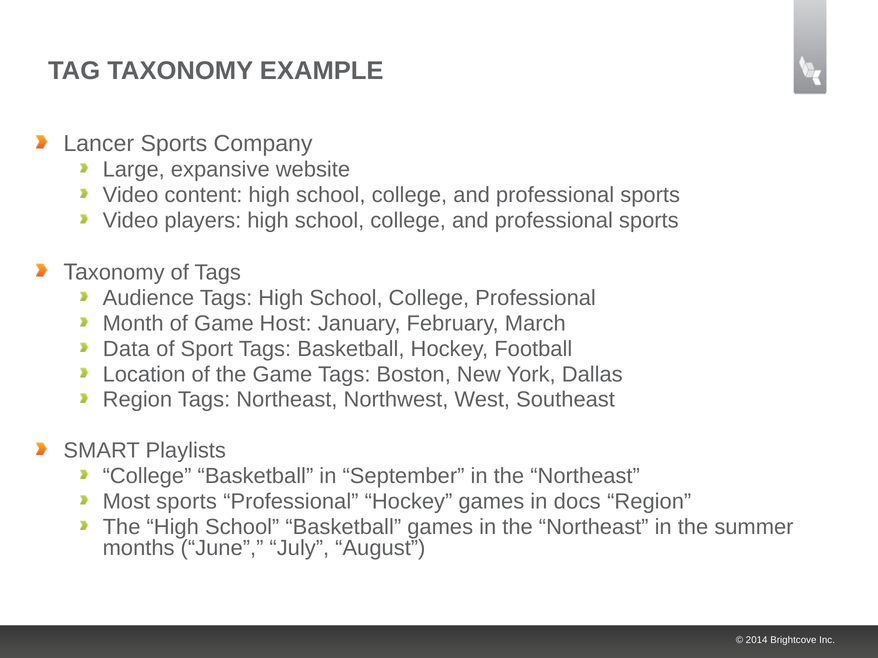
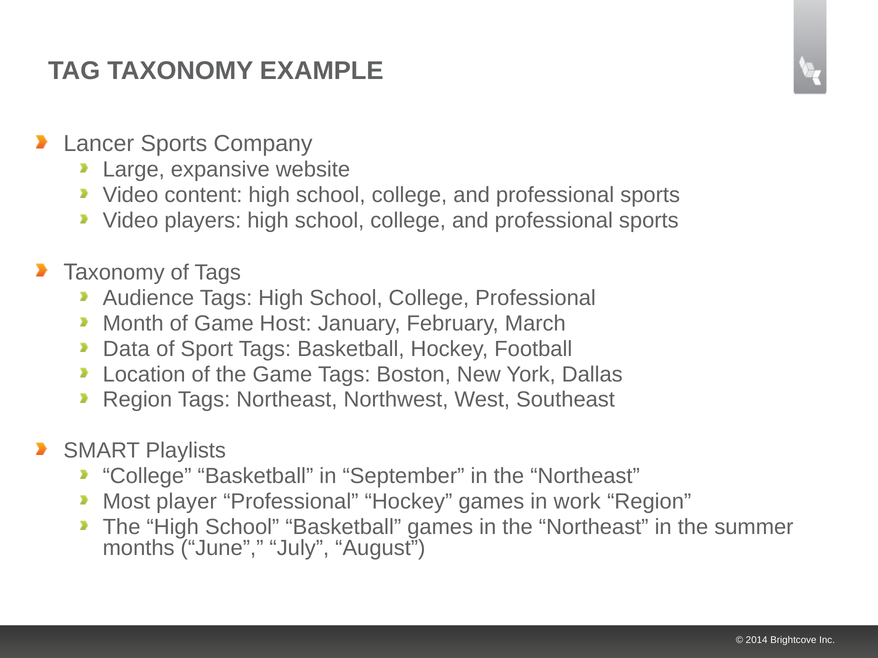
Most sports: sports -> player
docs: docs -> work
